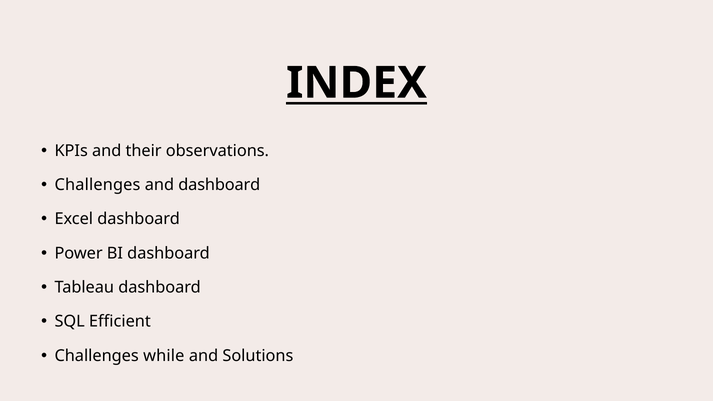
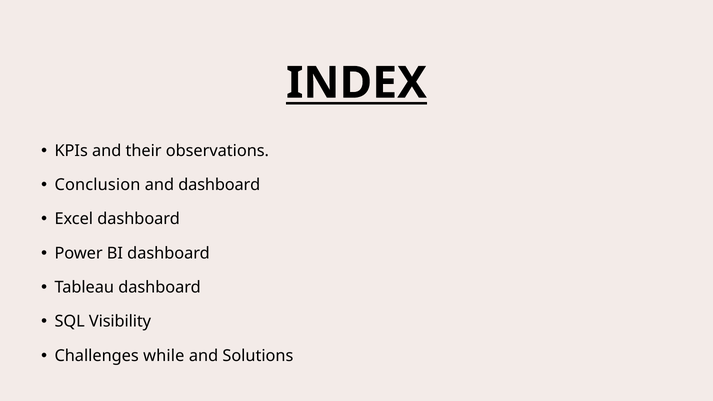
Challenges at (97, 185): Challenges -> Conclusion
Efficient: Efficient -> Visibility
